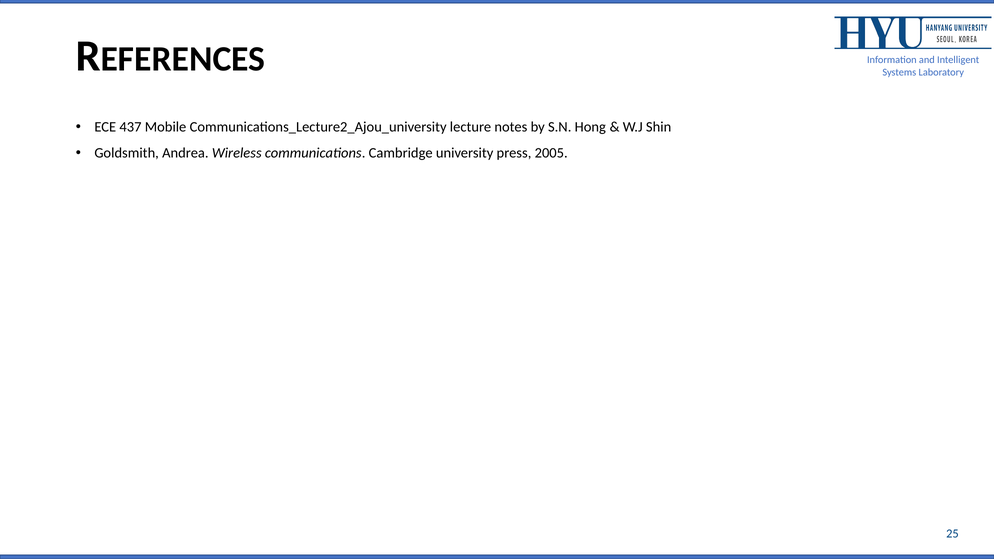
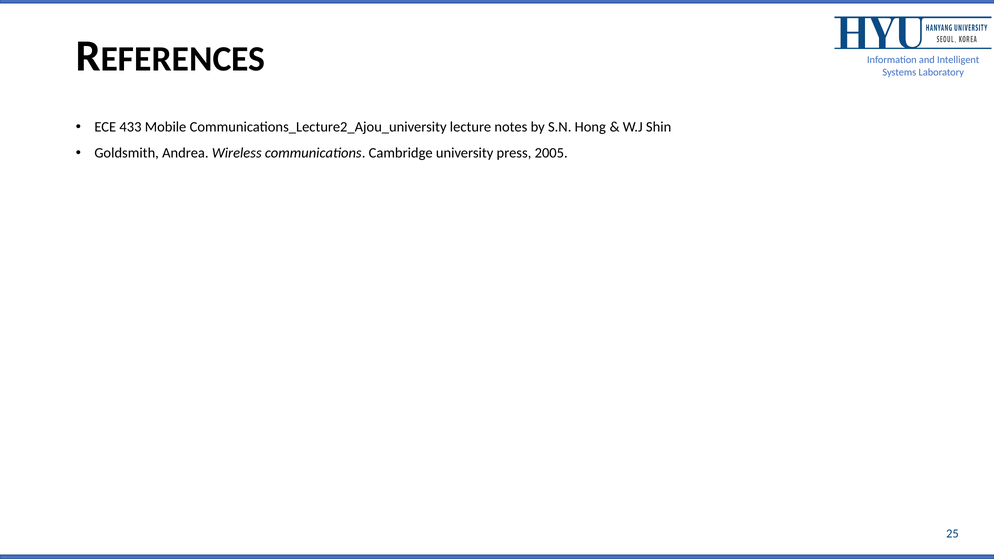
437: 437 -> 433
